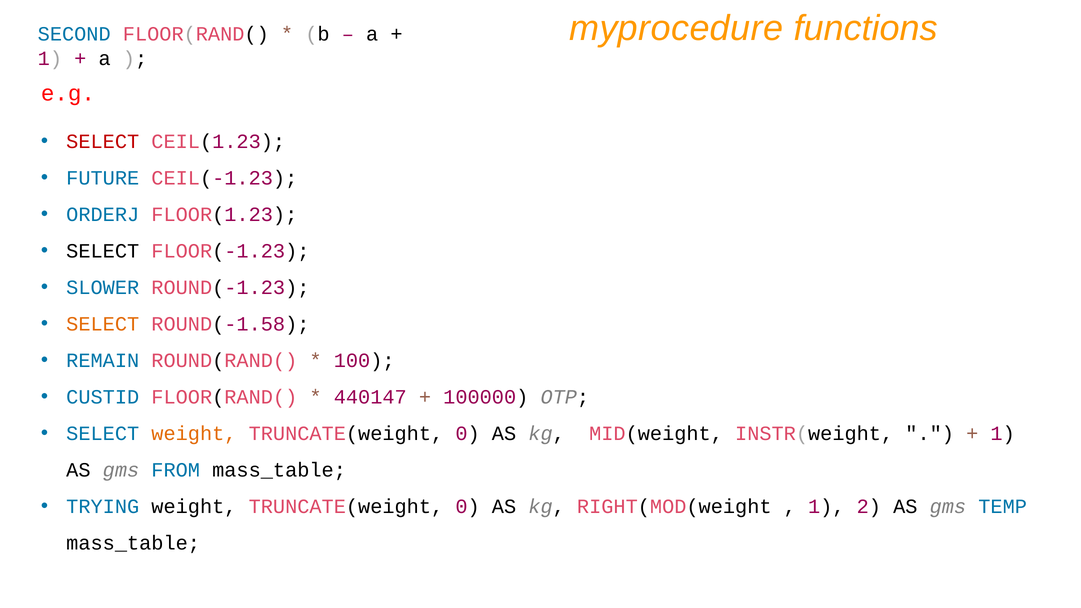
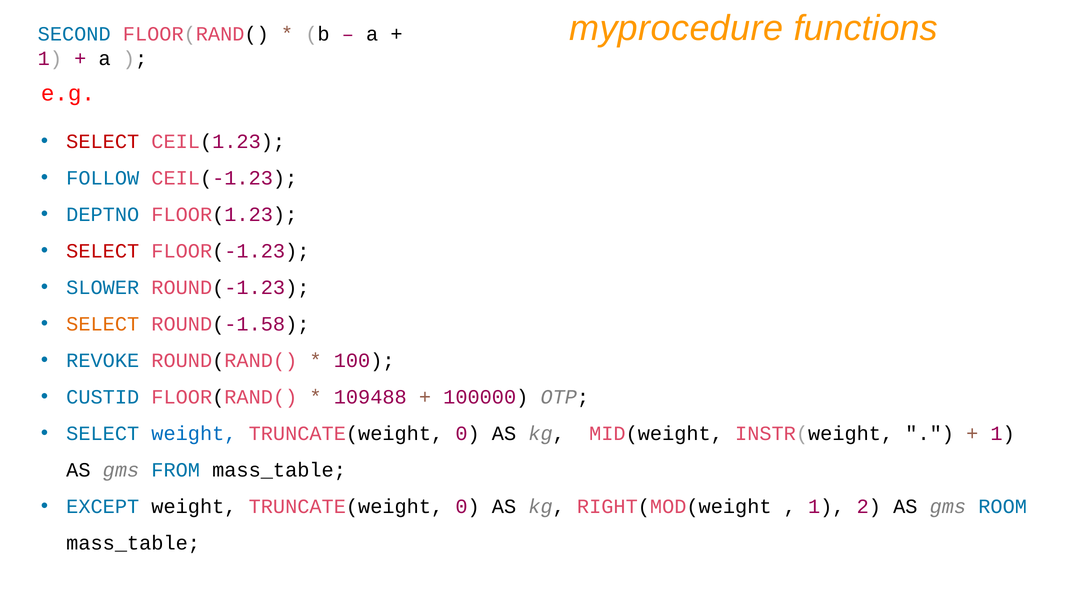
FUTURE: FUTURE -> FOLLOW
ORDERJ: ORDERJ -> DEPTNO
SELECT at (103, 251) colour: black -> red
REMAIN: REMAIN -> REVOKE
440147: 440147 -> 109488
weight at (194, 434) colour: orange -> blue
TRYING: TRYING -> EXCEPT
TEMP: TEMP -> ROOM
